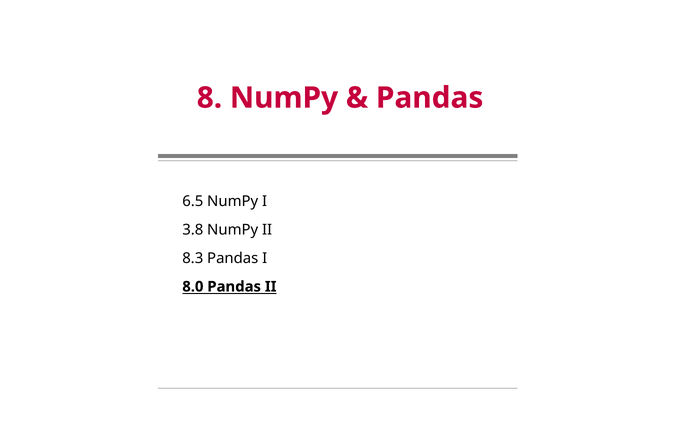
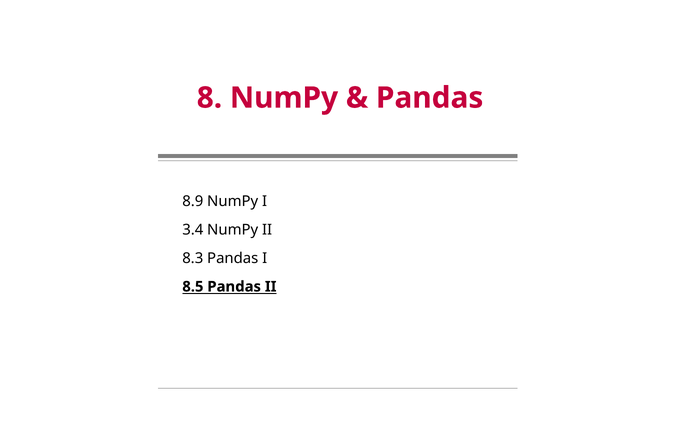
6.5: 6.5 -> 8.9
3.8: 3.8 -> 3.4
8.0: 8.0 -> 8.5
